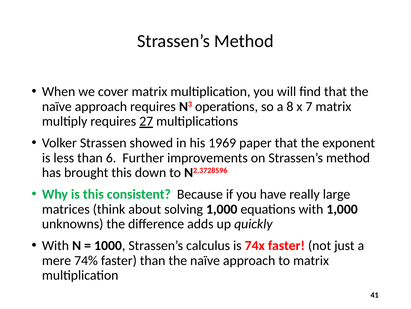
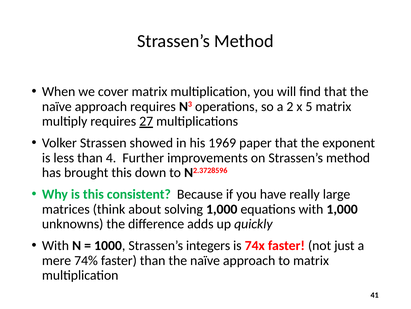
8: 8 -> 2
7: 7 -> 5
6: 6 -> 4
calculus: calculus -> integers
